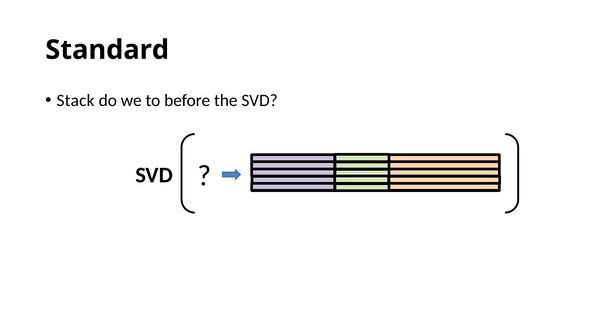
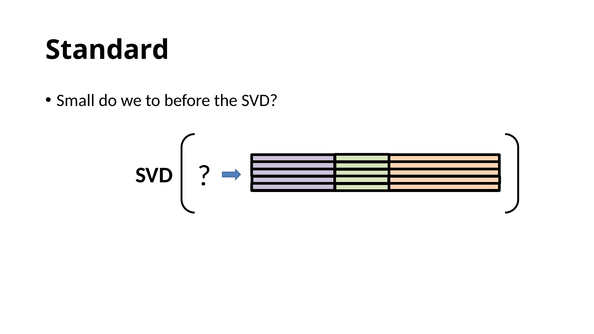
Stack: Stack -> Small
